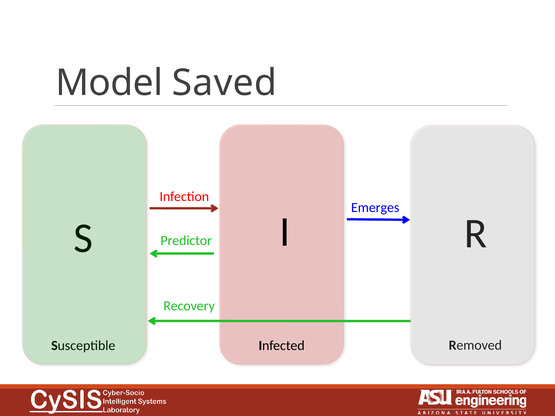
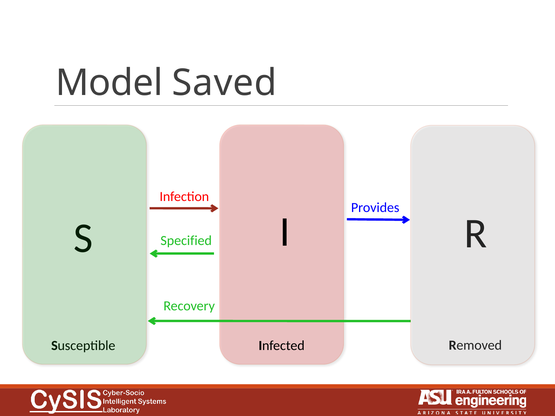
Emerges: Emerges -> Provides
Predictor: Predictor -> Specified
